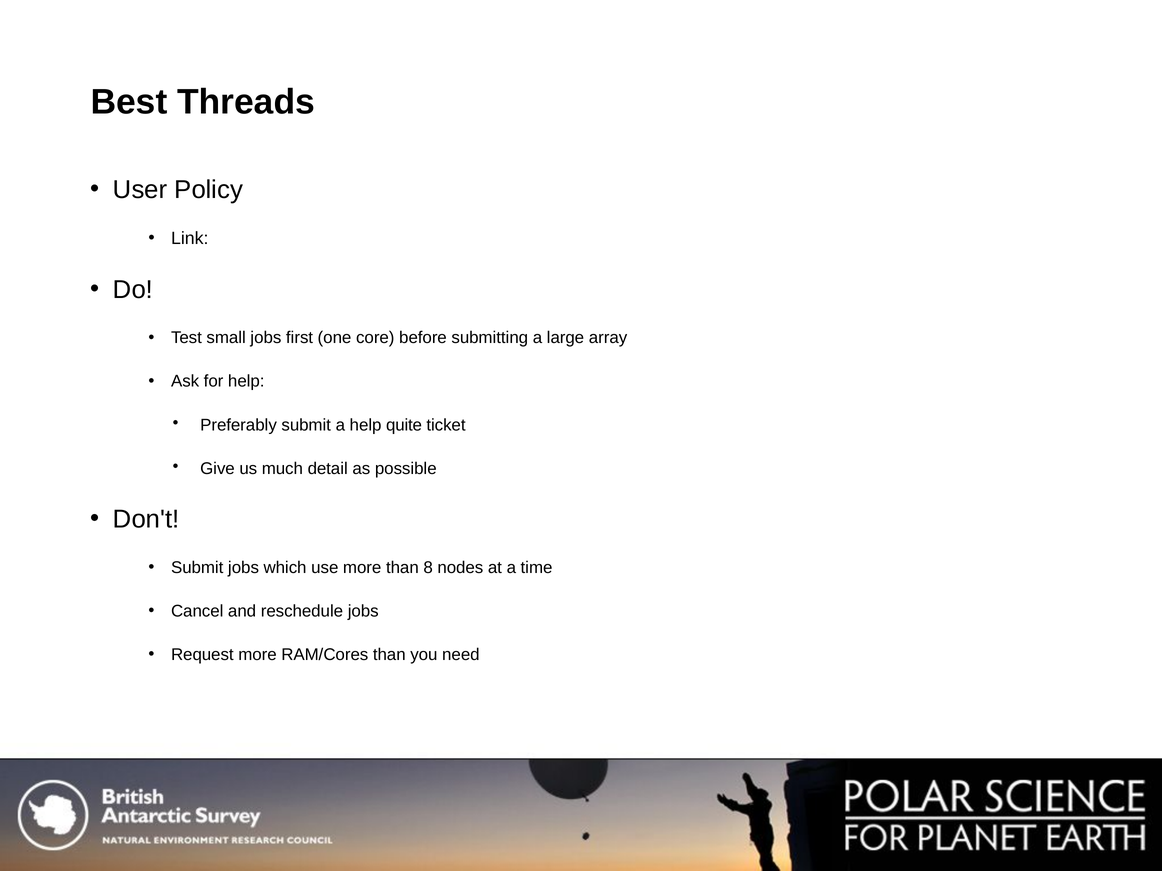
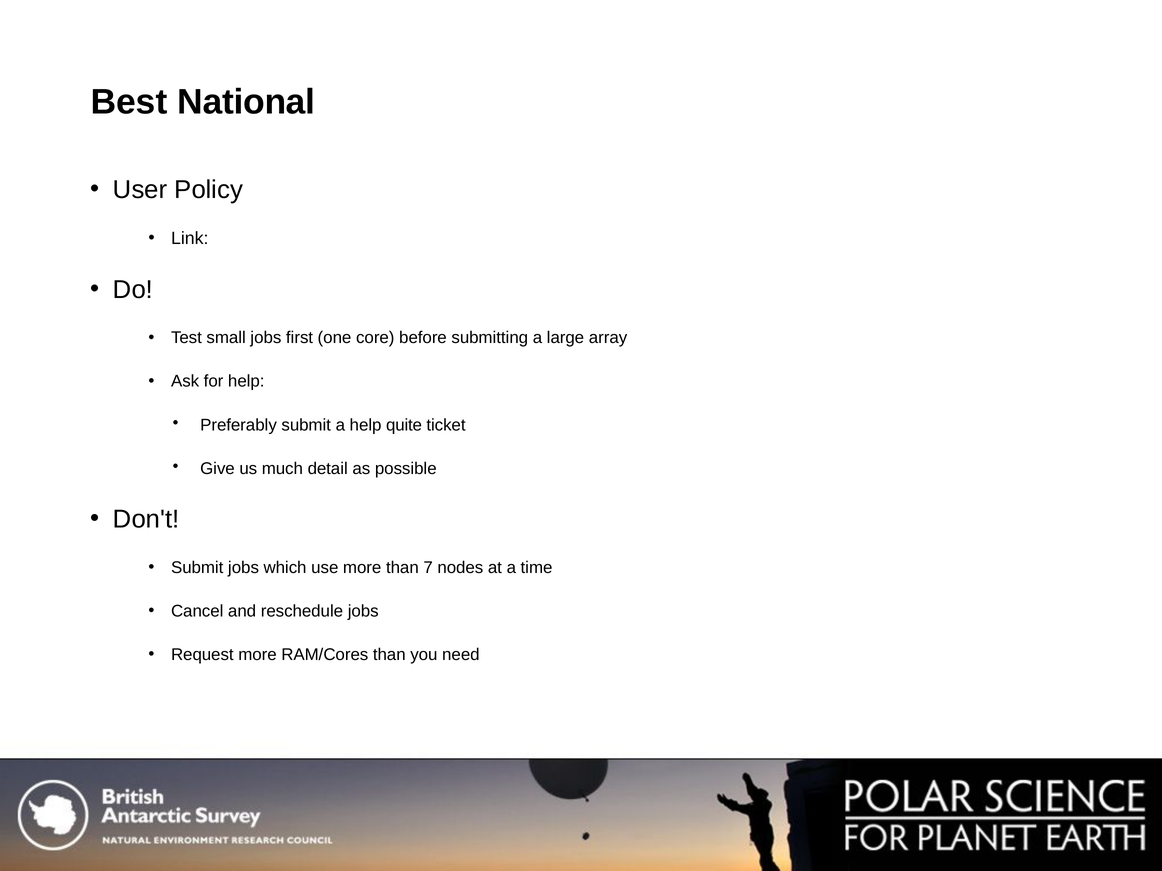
Threads: Threads -> National
8: 8 -> 7
